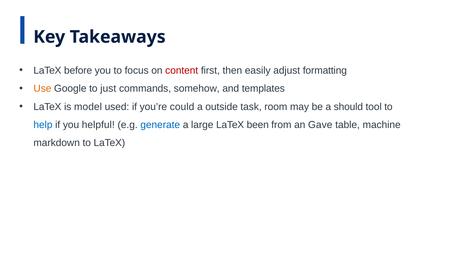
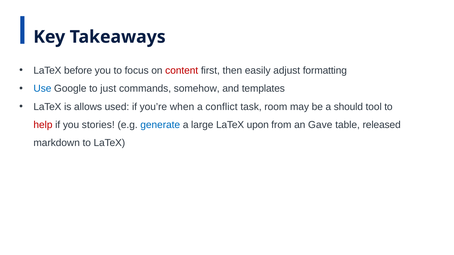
Use colour: orange -> blue
model: model -> allows
could: could -> when
outside: outside -> conflict
help colour: blue -> red
helpful: helpful -> stories
been: been -> upon
machine: machine -> released
